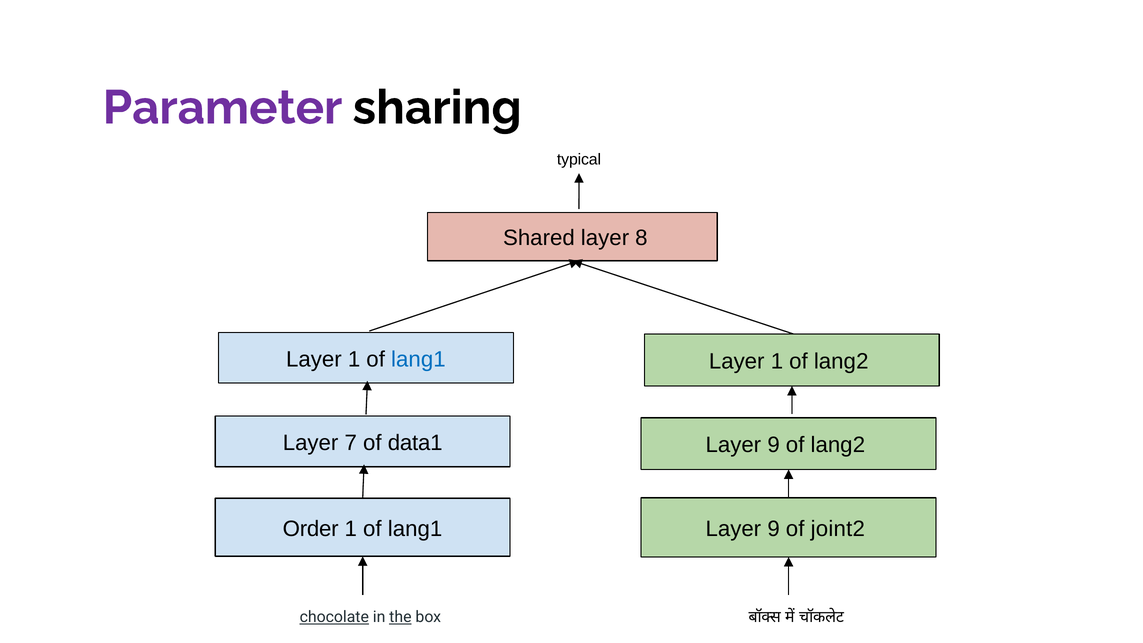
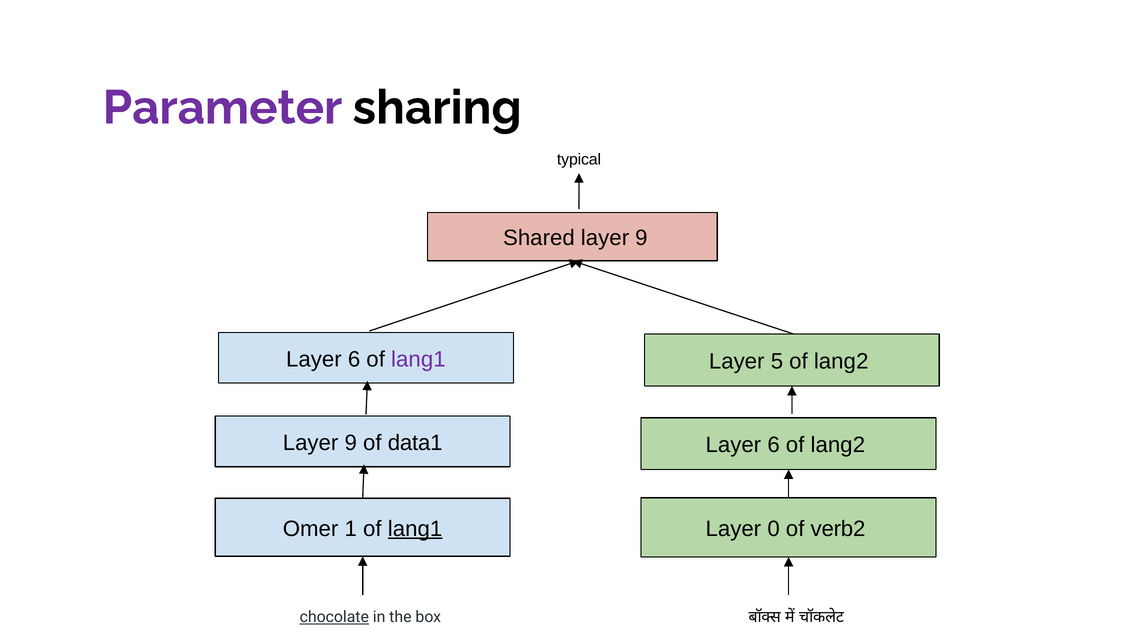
Shared layer 8: 8 -> 9
1 at (354, 359): 1 -> 6
lang1 at (418, 359) colour: blue -> purple
1 at (777, 362): 1 -> 5
7 at (351, 443): 7 -> 9
9 at (774, 445): 9 -> 6
Order: Order -> Omer
lang1 at (415, 529) underline: none -> present
9 at (774, 529): 9 -> 0
joint2: joint2 -> verb2
the underline: present -> none
